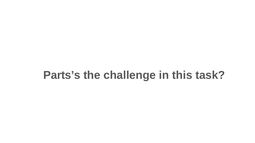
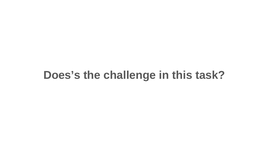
Parts’s: Parts’s -> Does’s
